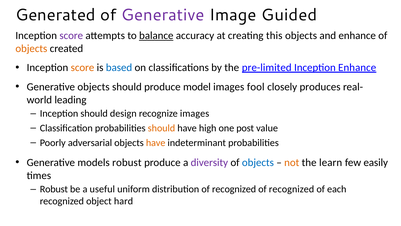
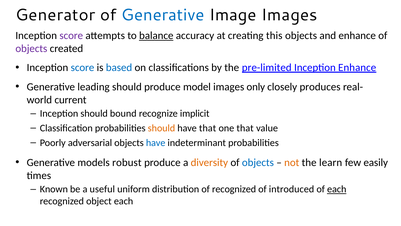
Generated: Generated -> Generator
Generative at (163, 15) colour: purple -> blue
Image Guided: Guided -> Images
objects at (31, 49) colour: orange -> purple
score at (82, 67) colour: orange -> blue
Generative objects: objects -> leading
fool: fool -> only
leading: leading -> current
design: design -> bound
recognize images: images -> implicit
have high: high -> that
one post: post -> that
have at (156, 142) colour: orange -> blue
diversity colour: purple -> orange
Robust at (54, 189): Robust -> Known
recognized at (292, 189): recognized -> introduced
each at (337, 189) underline: none -> present
object hard: hard -> each
